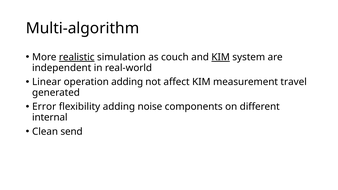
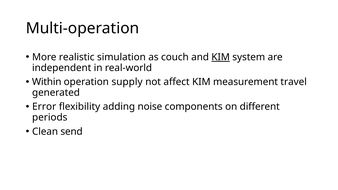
Multi-algorithm: Multi-algorithm -> Multi-operation
realistic underline: present -> none
Linear: Linear -> Within
operation adding: adding -> supply
internal: internal -> periods
